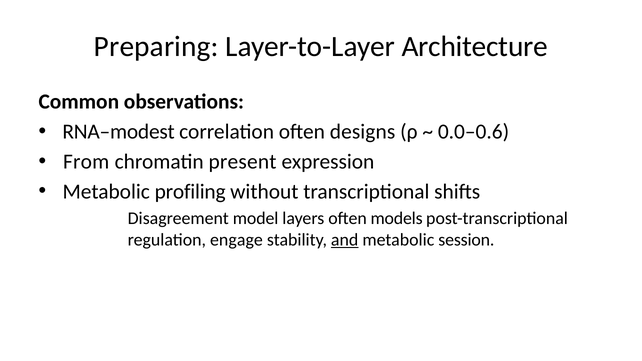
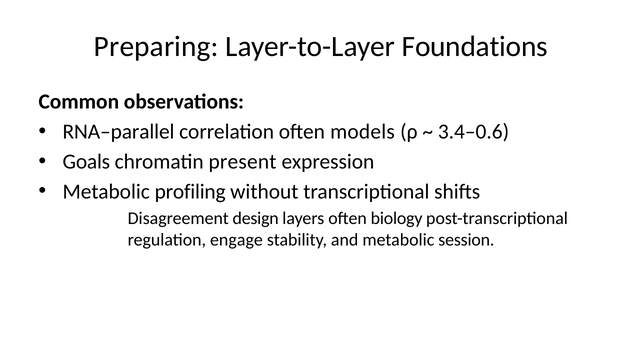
Architecture: Architecture -> Foundations
RNA–modest: RNA–modest -> RNA–parallel
designs: designs -> models
0.0–0.6: 0.0–0.6 -> 3.4–0.6
From: From -> Goals
model: model -> design
models: models -> biology
and underline: present -> none
